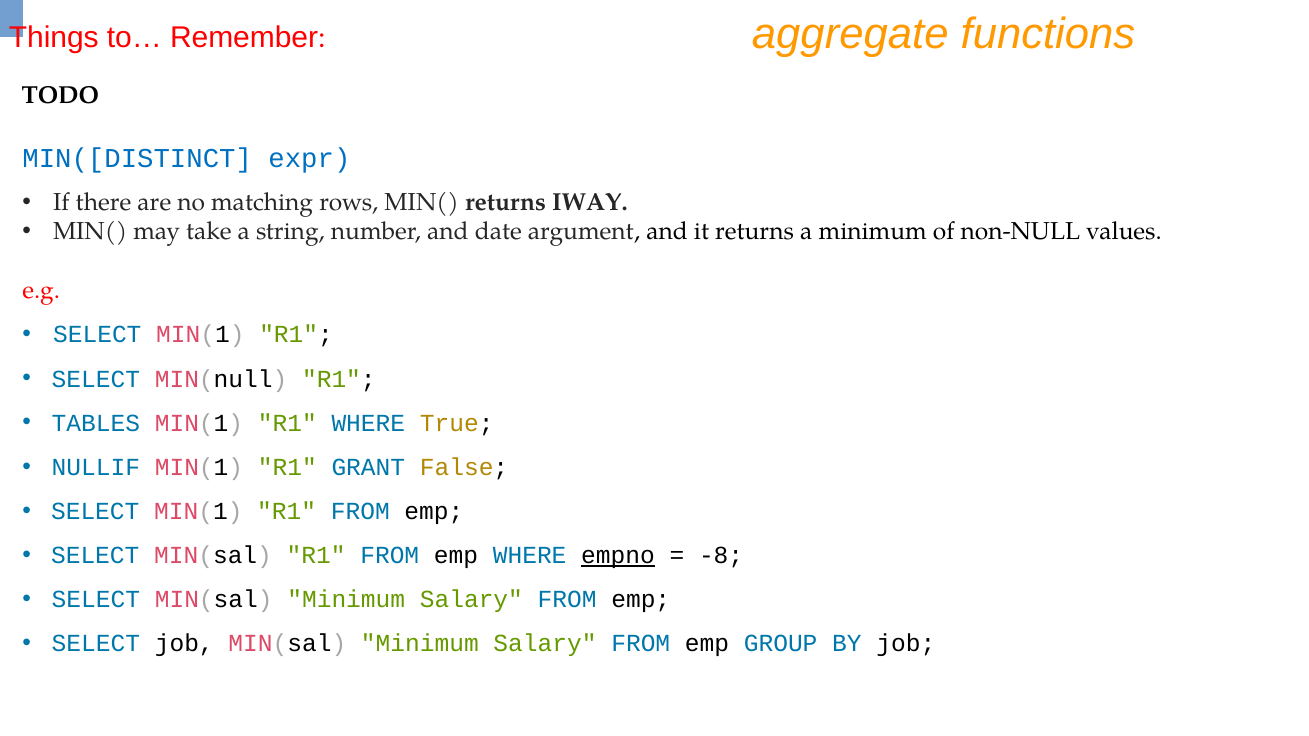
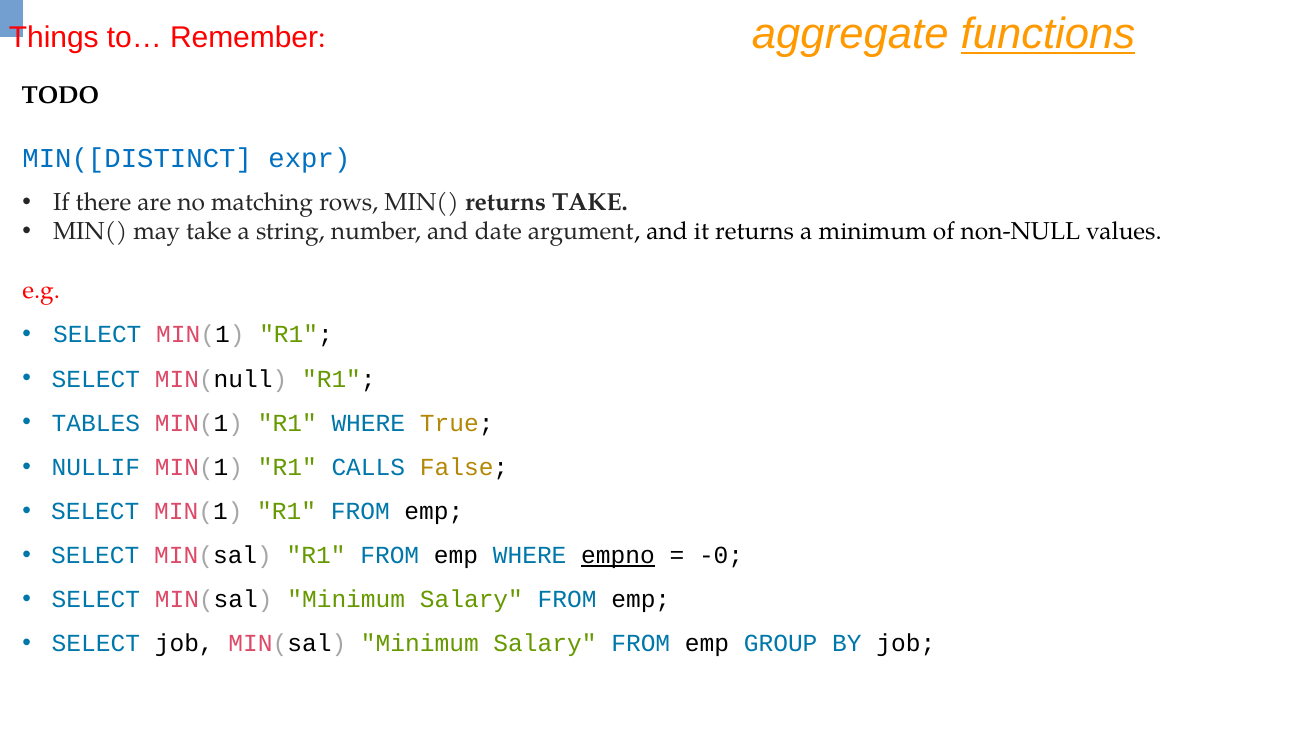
functions underline: none -> present
returns IWAY: IWAY -> TAKE
GRANT: GRANT -> CALLS
-8: -8 -> -0
